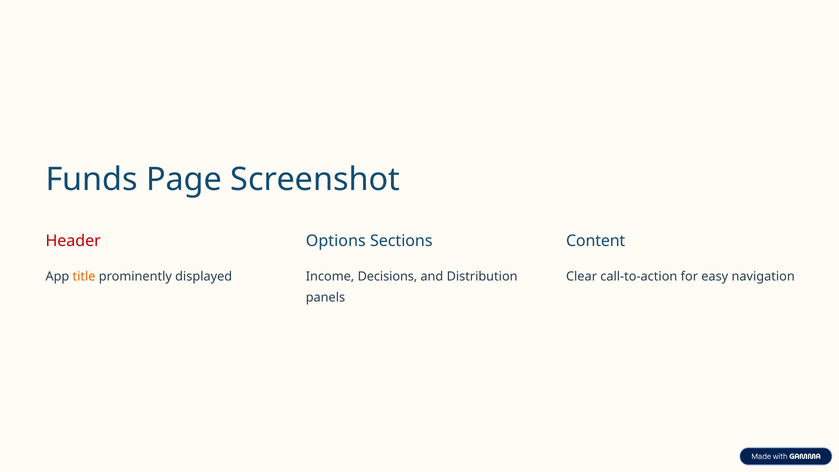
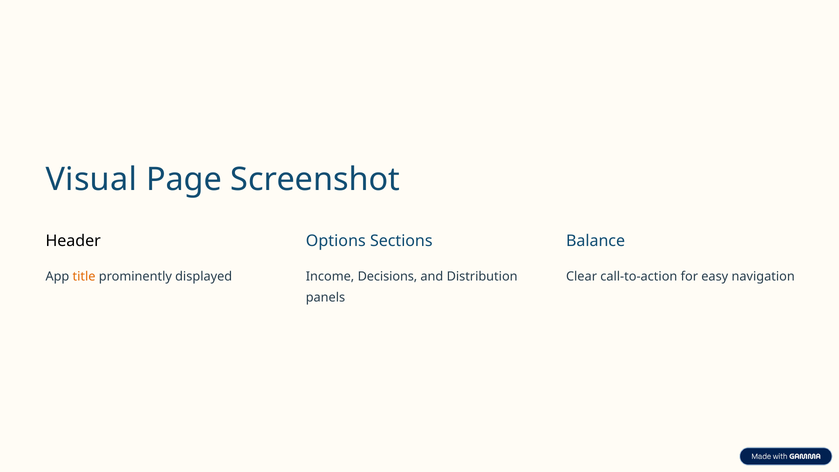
Funds: Funds -> Visual
Header colour: red -> black
Content: Content -> Balance
